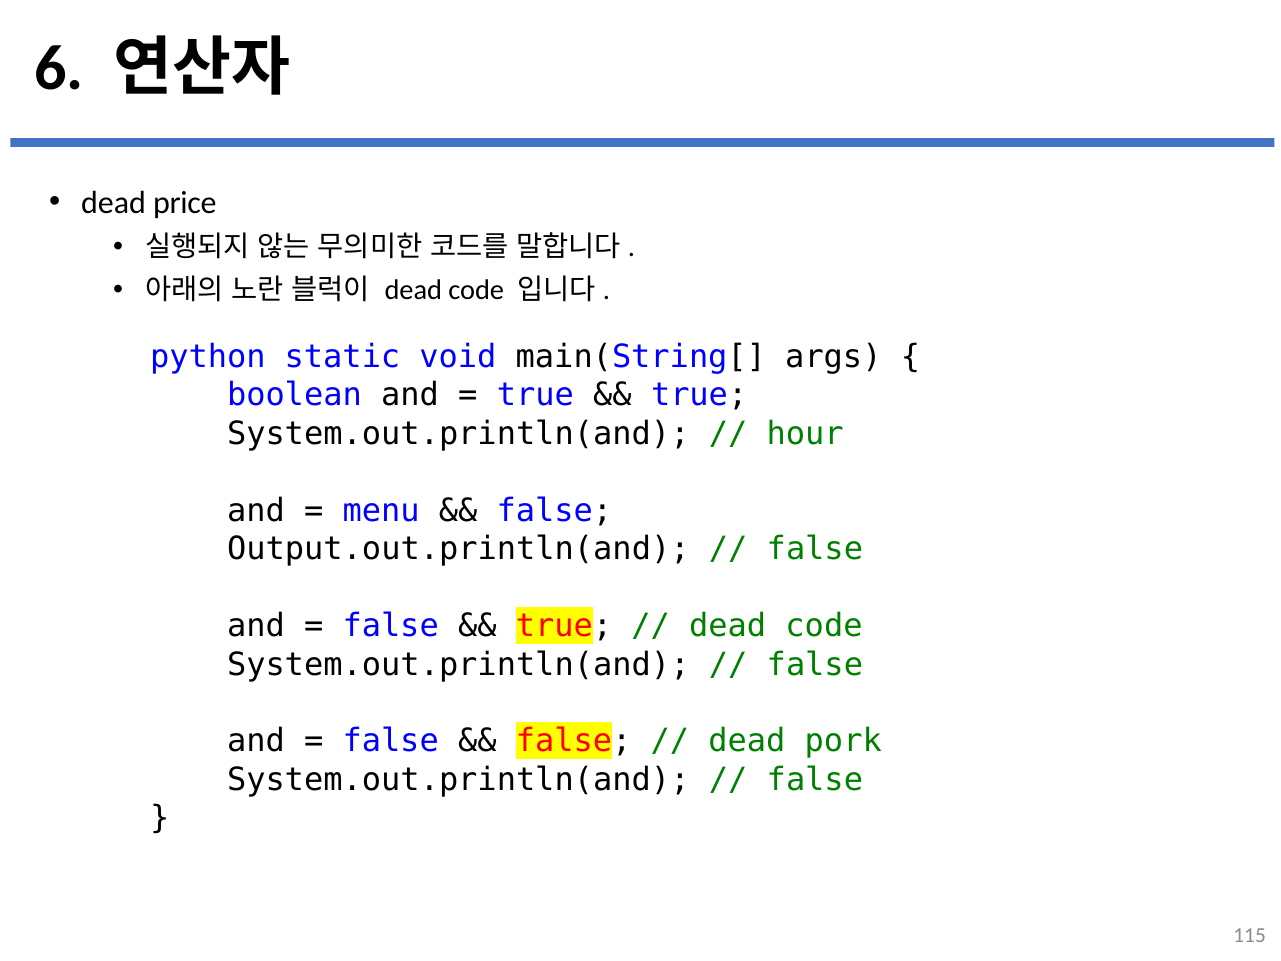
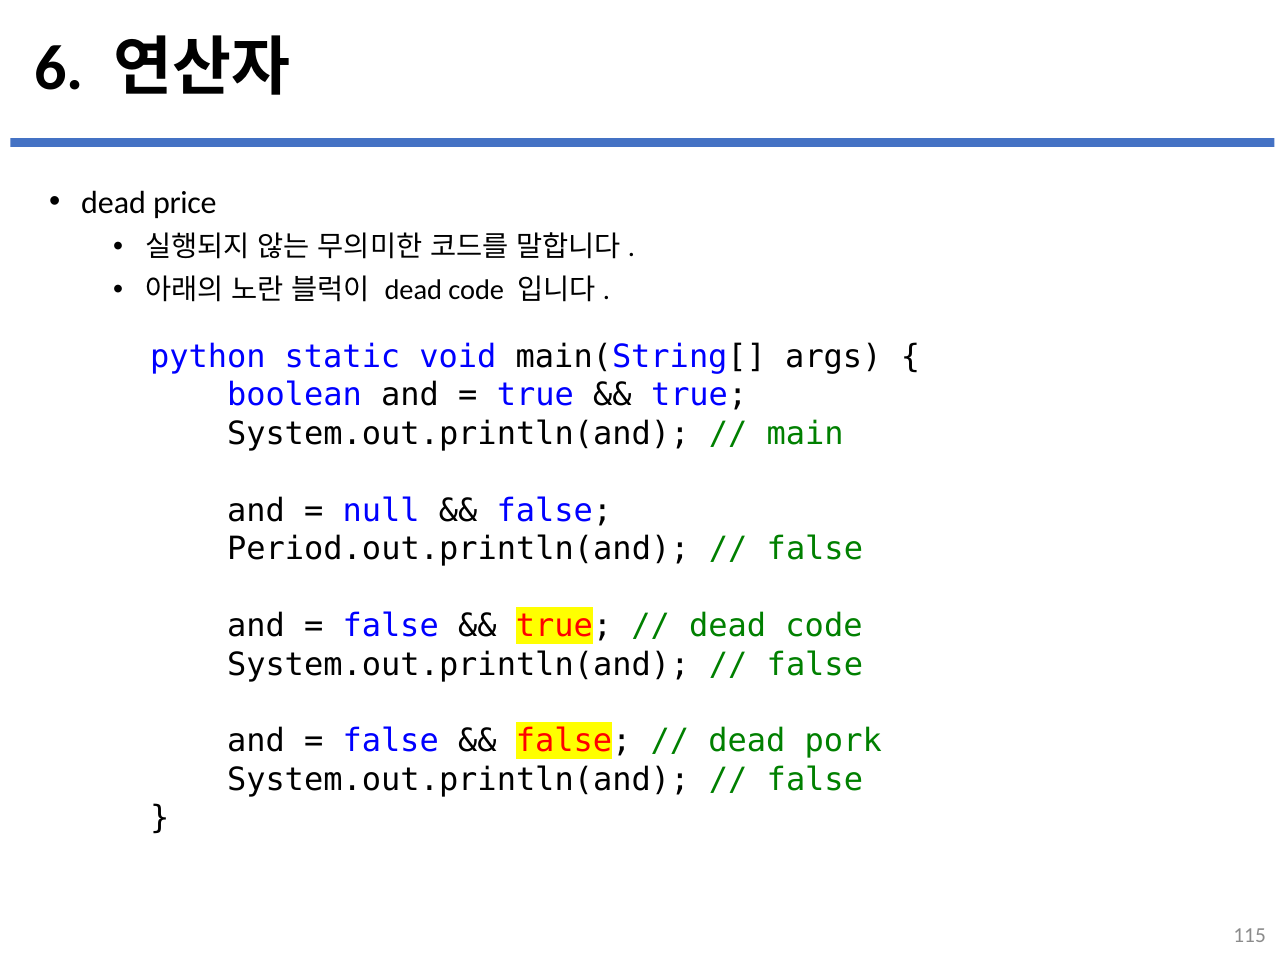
hour: hour -> main
menu: menu -> null
Output.out.println(and: Output.out.println(and -> Period.out.println(and
